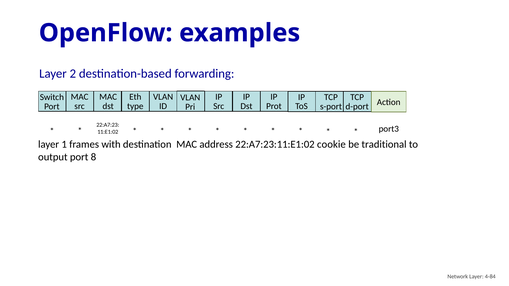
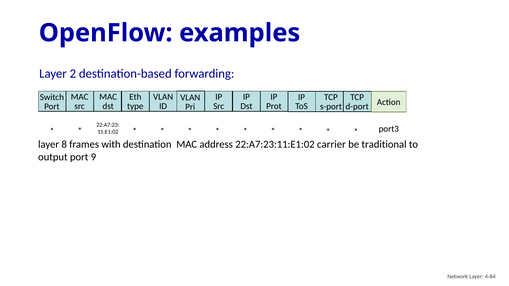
1: 1 -> 8
cookie: cookie -> carrier
8: 8 -> 9
